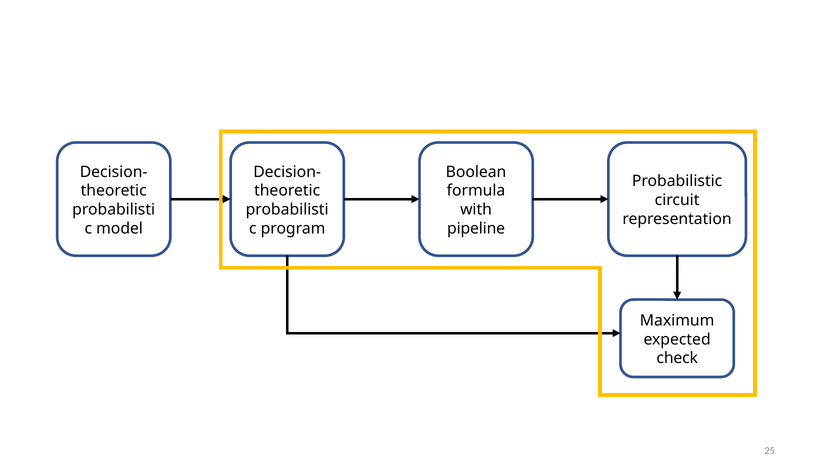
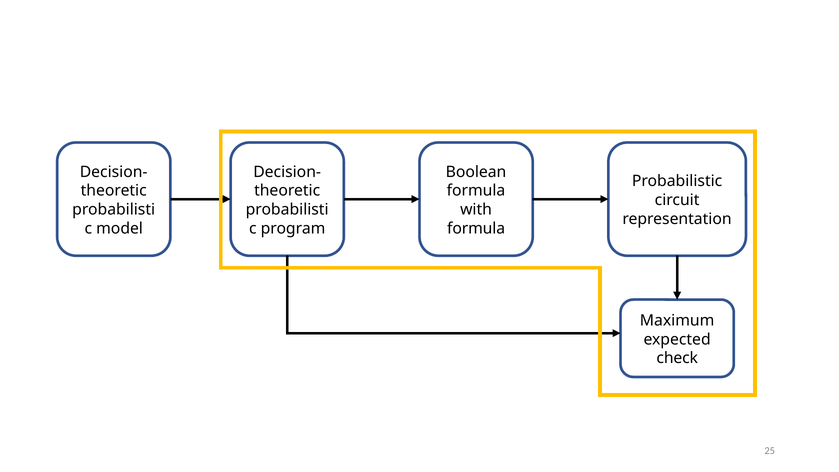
pipeline at (476, 228): pipeline -> formula
